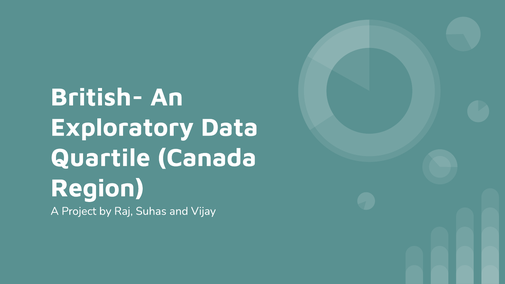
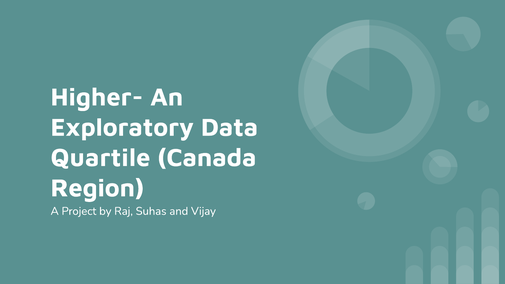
British-: British- -> Higher-
